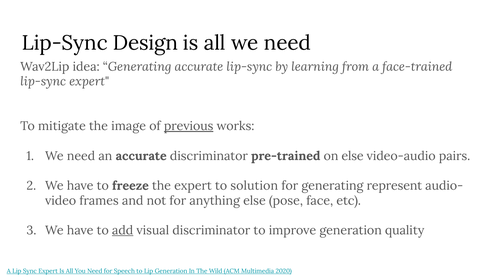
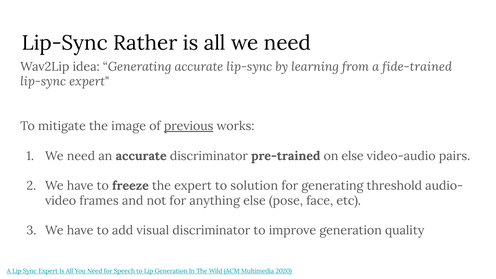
Design: Design -> Rather
face-trained: face-trained -> fide-trained
represent: represent -> threshold
add underline: present -> none
